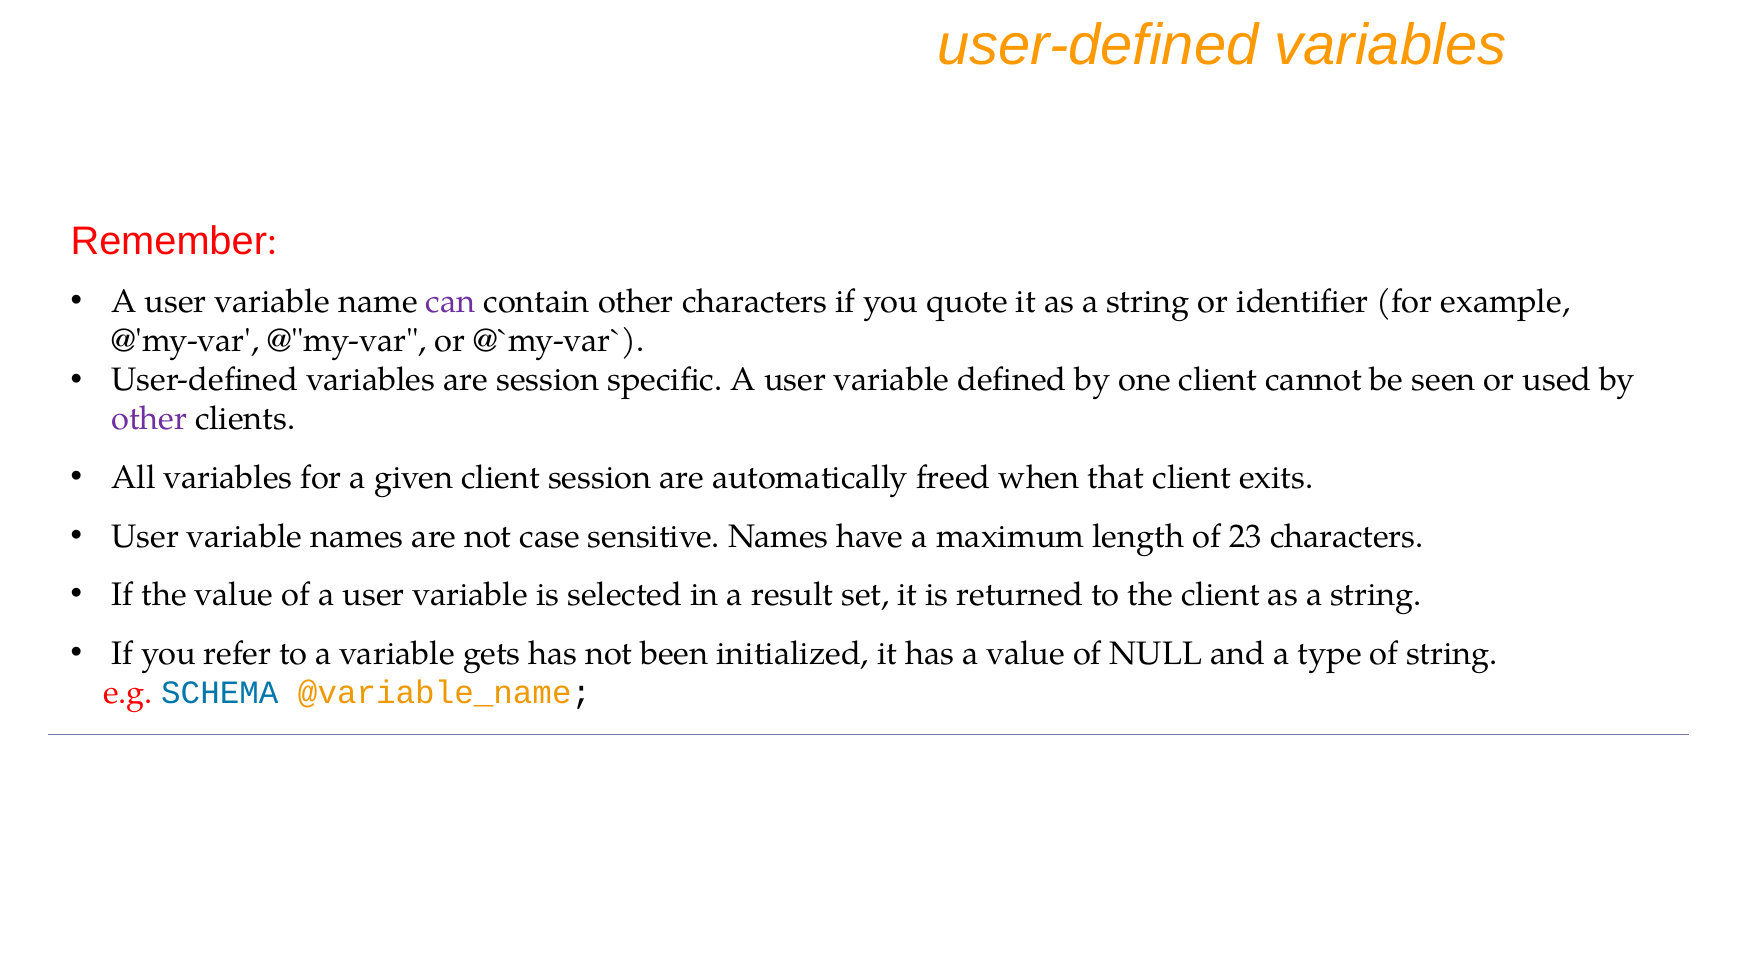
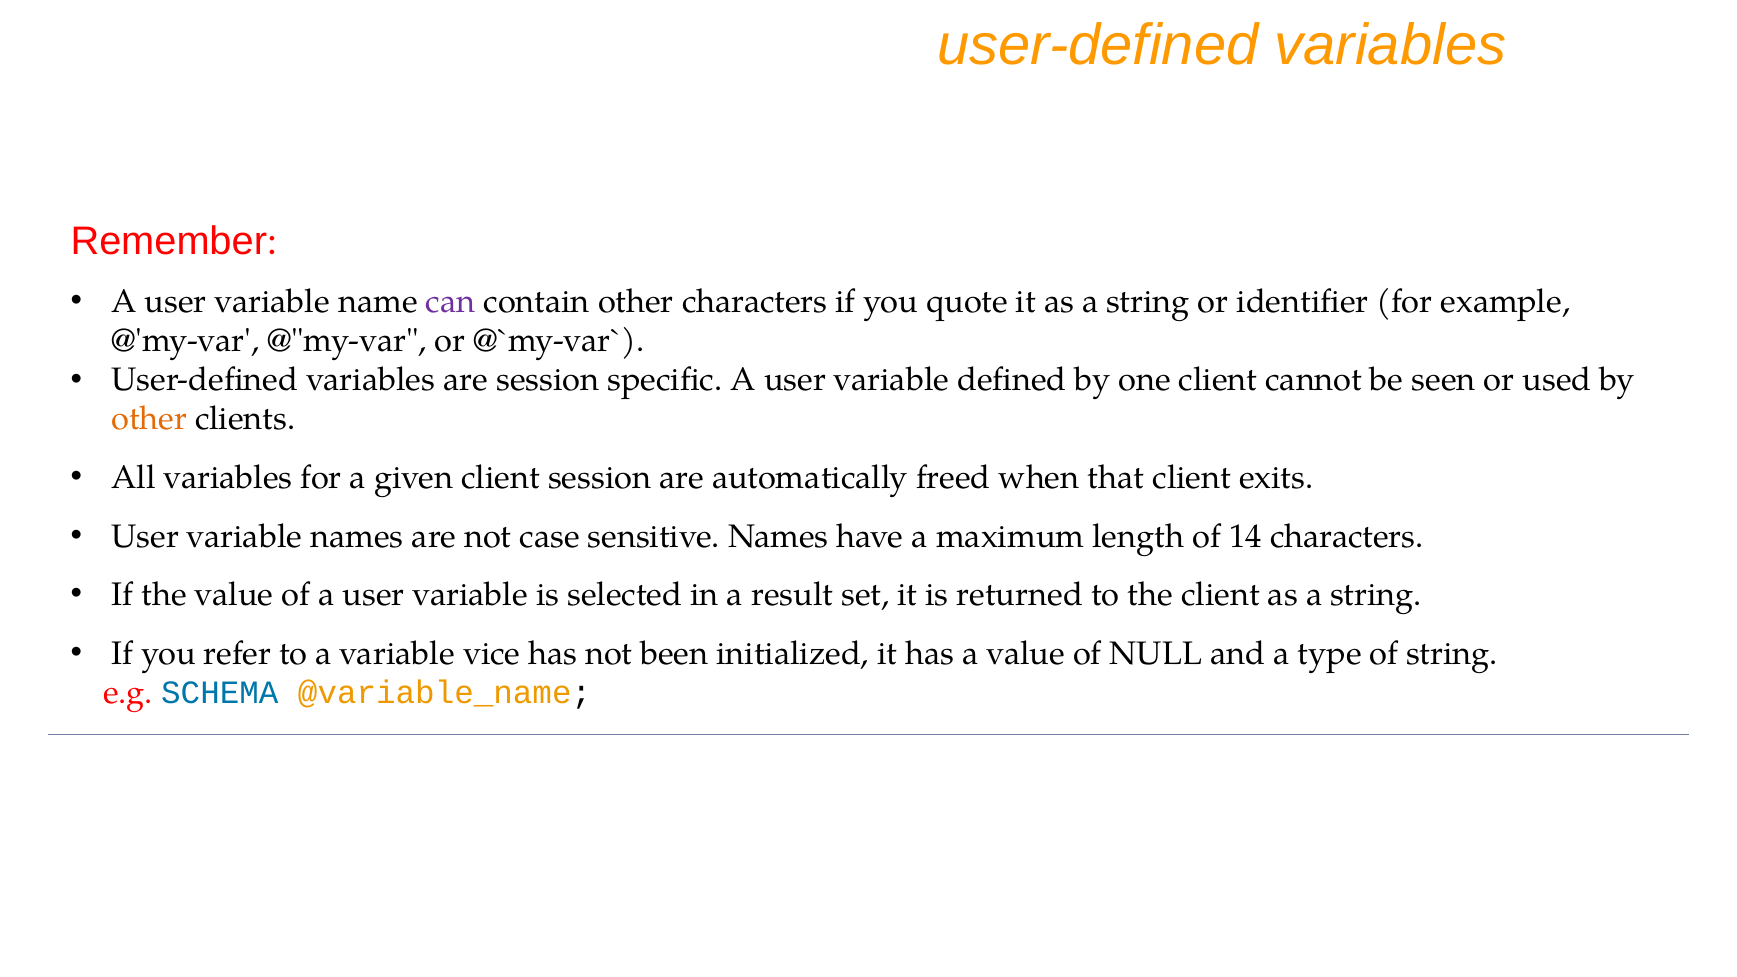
other at (149, 419) colour: purple -> orange
23: 23 -> 14
gets: gets -> vice
